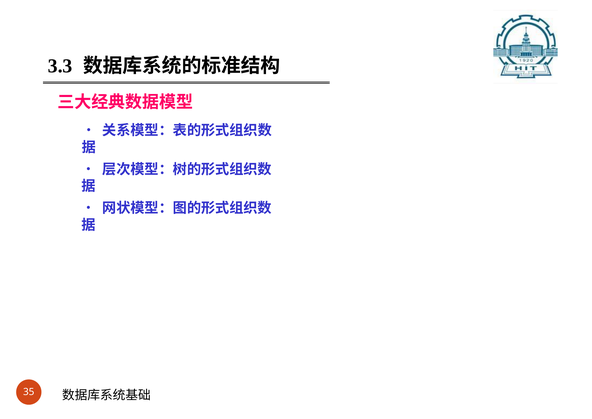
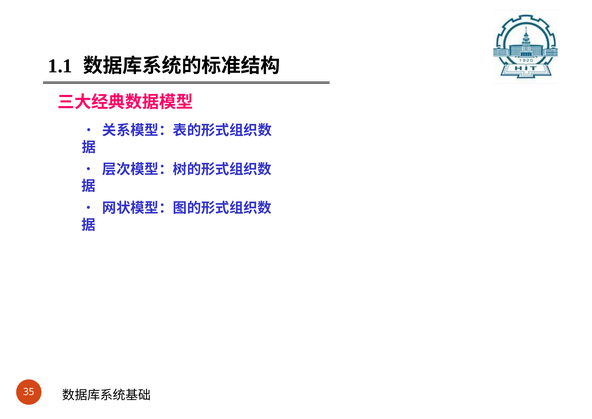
3.3: 3.3 -> 1.1
